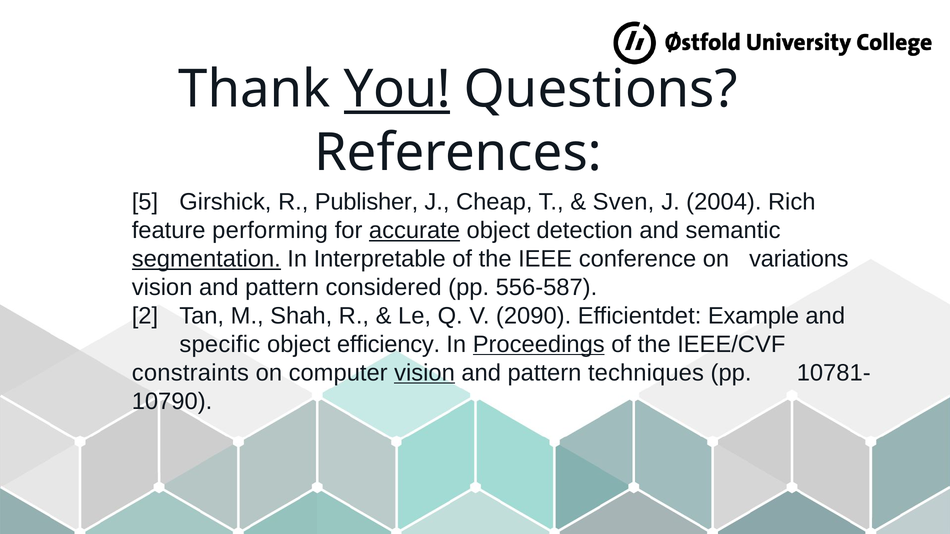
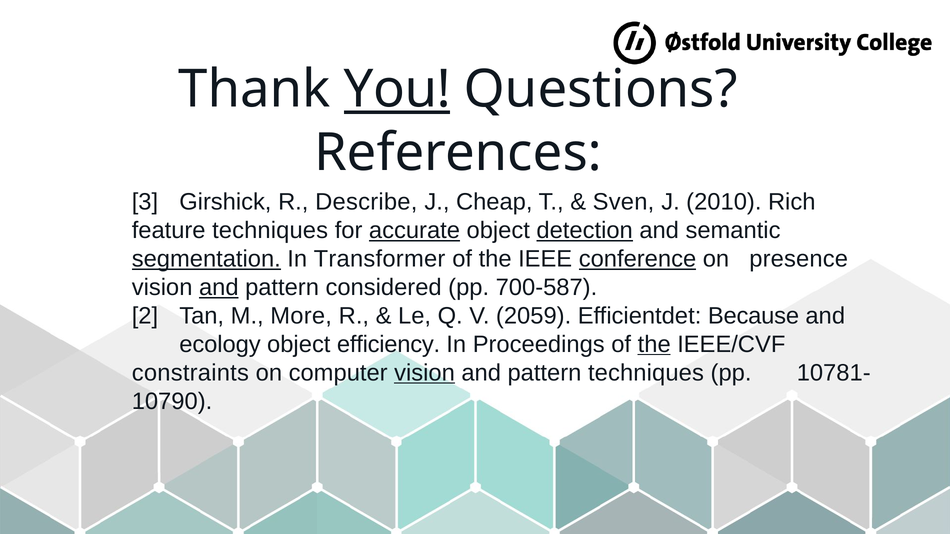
5: 5 -> 3
Publisher: Publisher -> Describe
2004: 2004 -> 2010
feature performing: performing -> techniques
detection underline: none -> present
Interpretable: Interpretable -> Transformer
conference underline: none -> present
variations: variations -> presence
and at (219, 288) underline: none -> present
556-587: 556-587 -> 700-587
Shah: Shah -> More
2090: 2090 -> 2059
Example: Example -> Because
specific: specific -> ecology
Proceedings underline: present -> none
the at (654, 345) underline: none -> present
